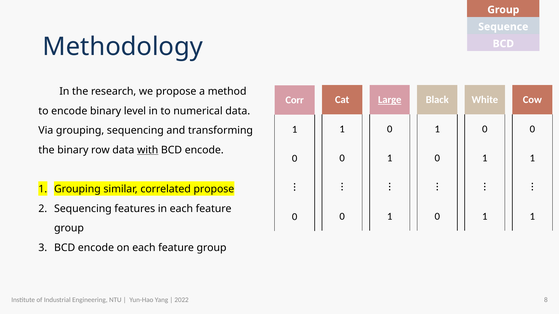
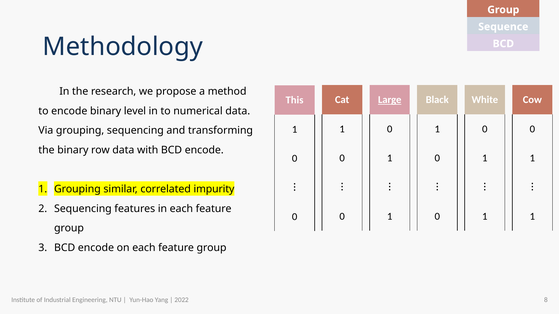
Corr: Corr -> This
with underline: present -> none
correlated propose: propose -> impurity
